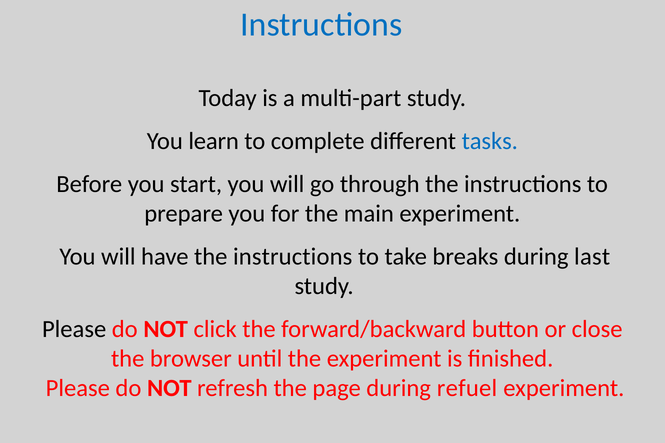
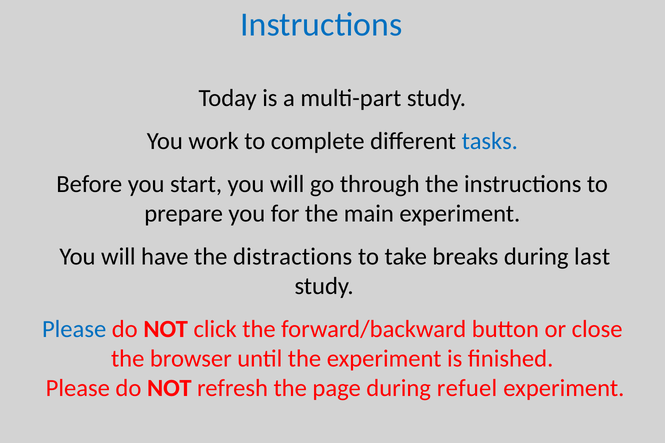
learn: learn -> work
have the instructions: instructions -> distractions
Please at (74, 329) colour: black -> blue
